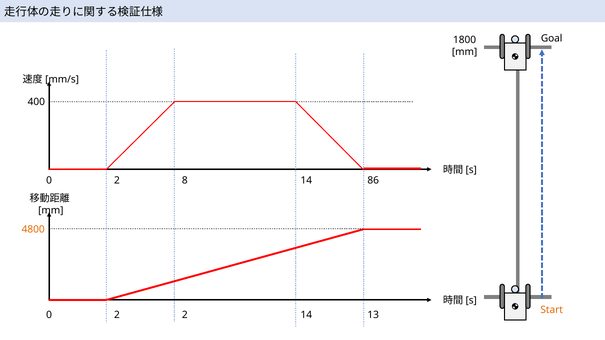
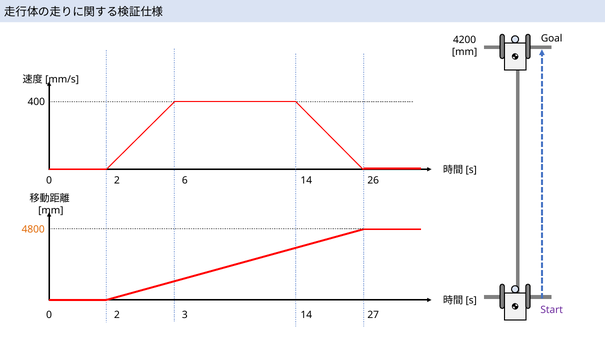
1800: 1800 -> 4200
8: 8 -> 6
86: 86 -> 26
Start colour: orange -> purple
0 2: 2 -> 3
13: 13 -> 27
